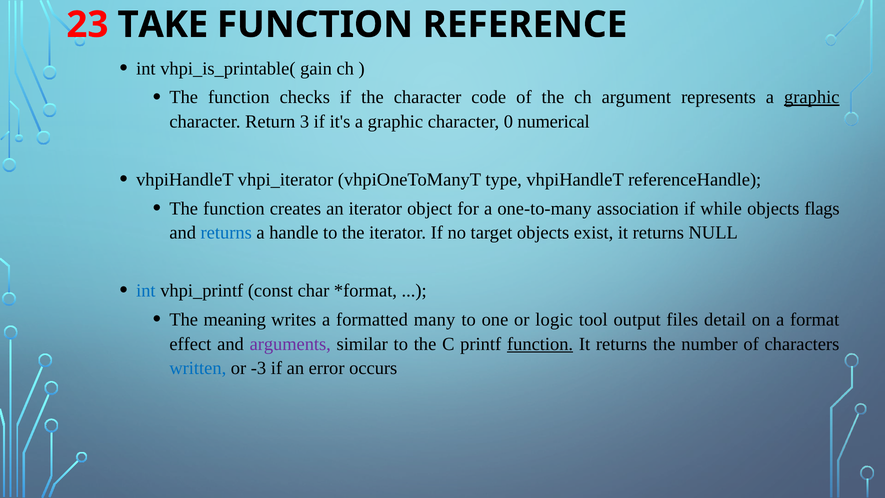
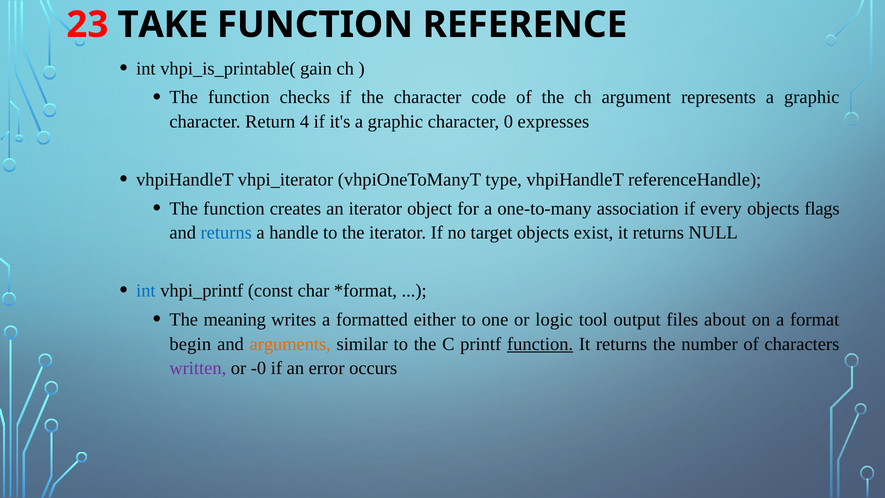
graphic at (812, 97) underline: present -> none
3: 3 -> 4
numerical: numerical -> expresses
while: while -> every
many: many -> either
detail: detail -> about
effect: effect -> begin
arguments colour: purple -> orange
written colour: blue -> purple
-3: -3 -> -0
